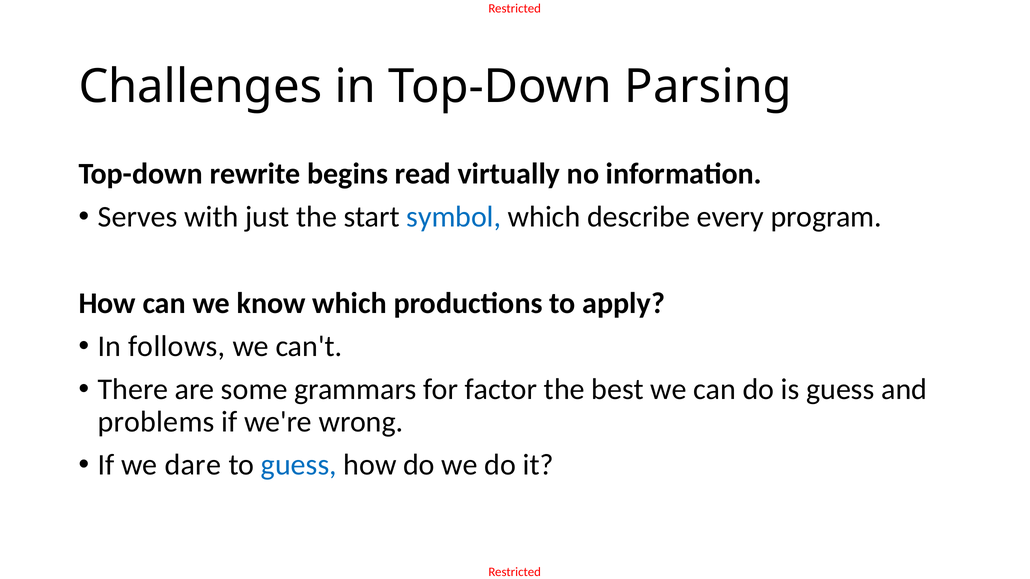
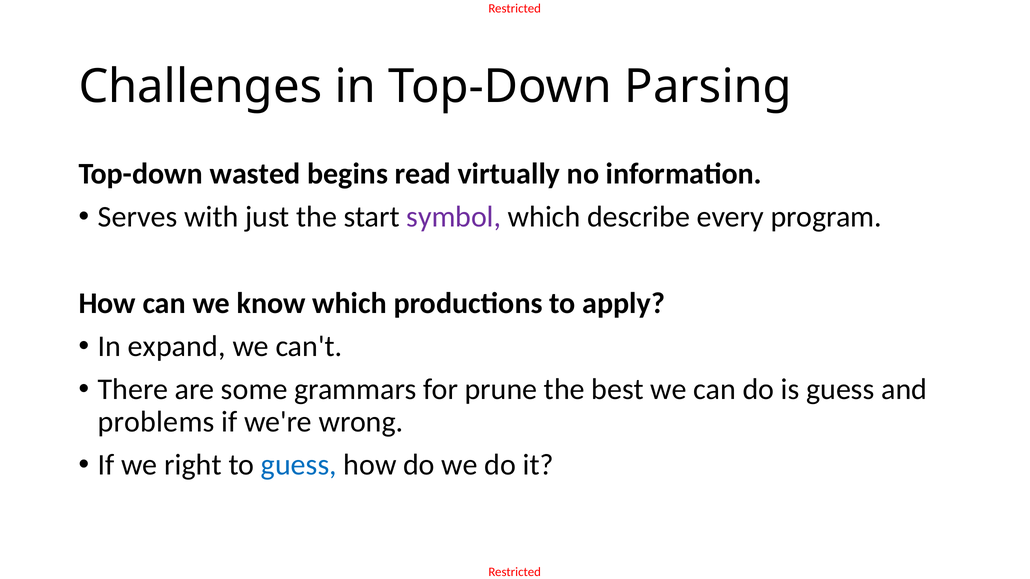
rewrite: rewrite -> wasted
symbol colour: blue -> purple
follows: follows -> expand
factor: factor -> prune
dare: dare -> right
